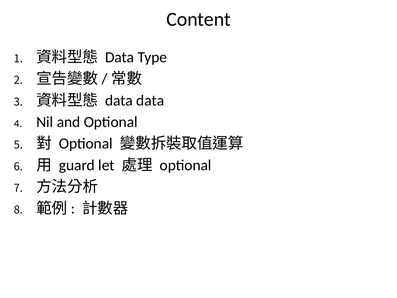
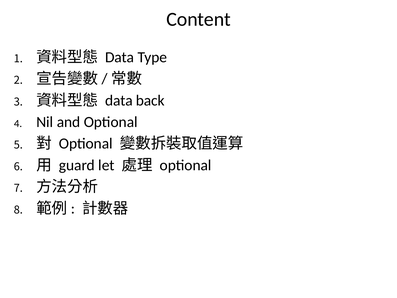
data data: data -> back
